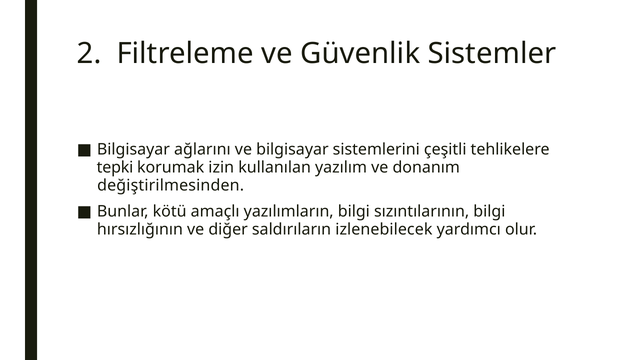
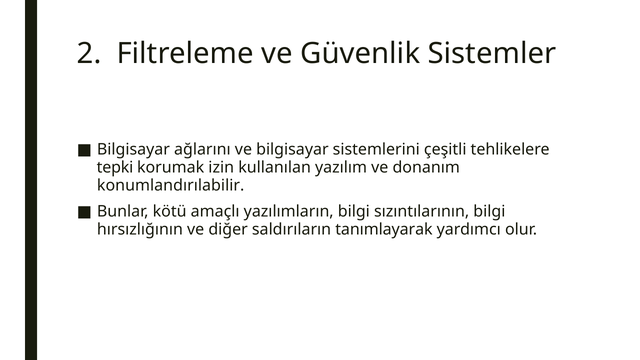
değiştirilmesinden: değiştirilmesinden -> konumlandırılabilir
izlenebilecek: izlenebilecek -> tanımlayarak
